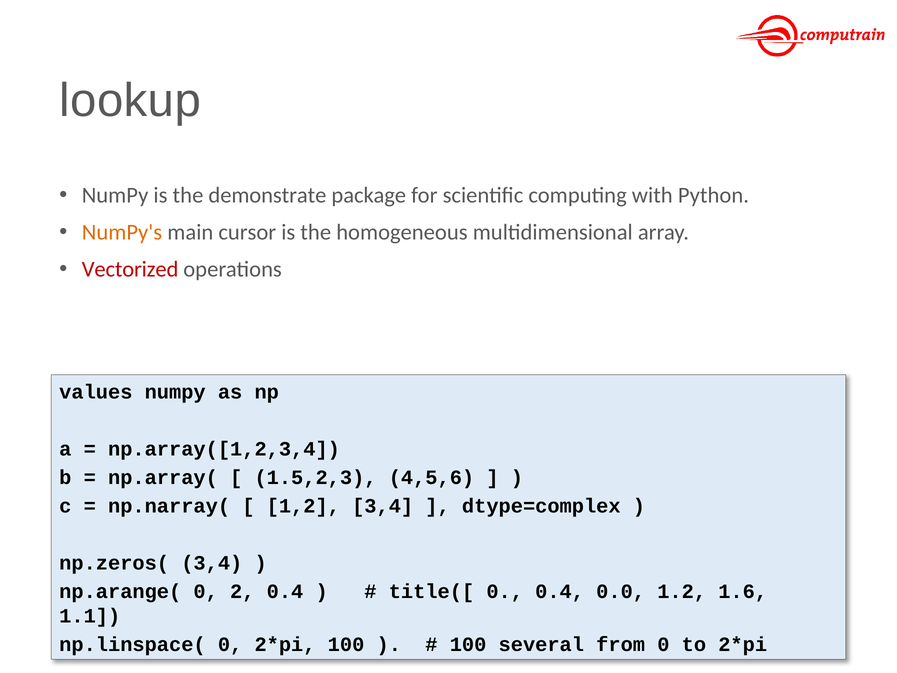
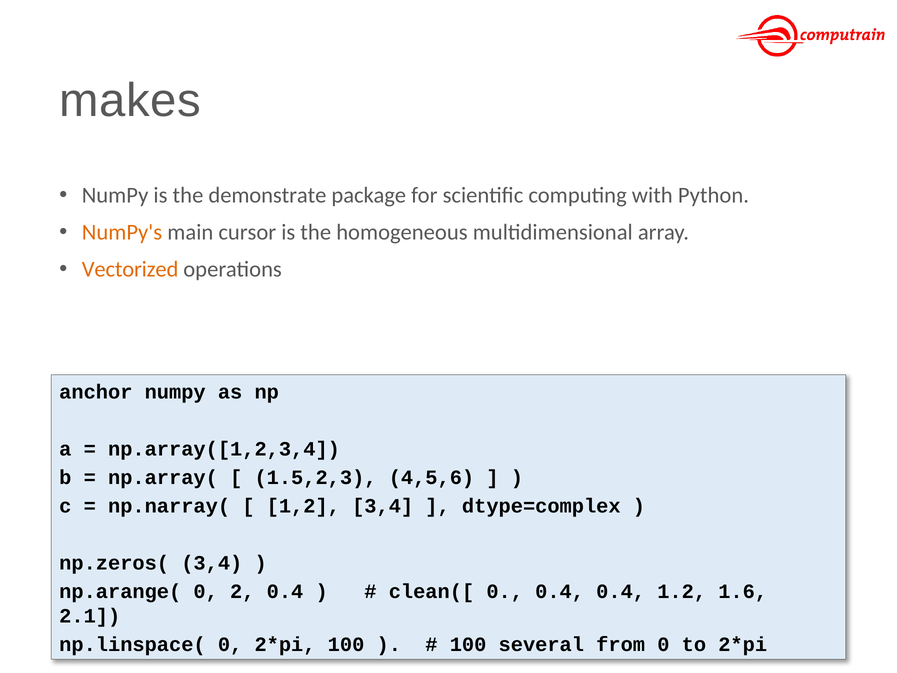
lookup: lookup -> makes
Vectorized colour: red -> orange
values: values -> anchor
title([: title([ -> clean([
0.4 0.0: 0.0 -> 0.4
1.1: 1.1 -> 2.1
